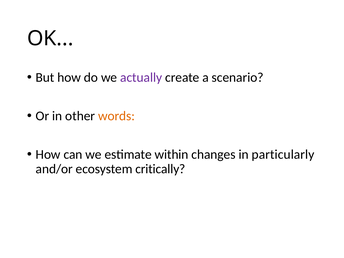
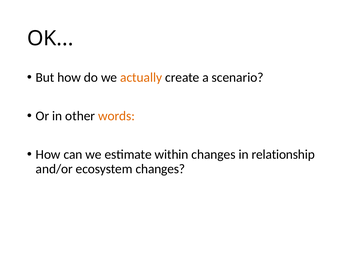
actually colour: purple -> orange
particularly: particularly -> relationship
ecosystem critically: critically -> changes
